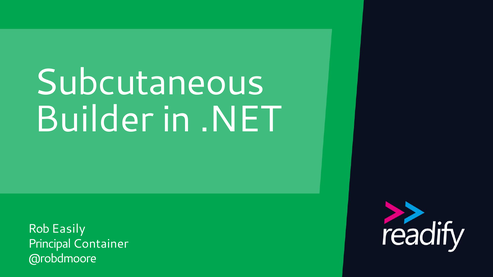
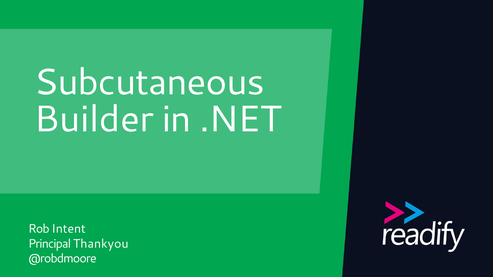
Easily: Easily -> Intent
Container: Container -> Thankyou
